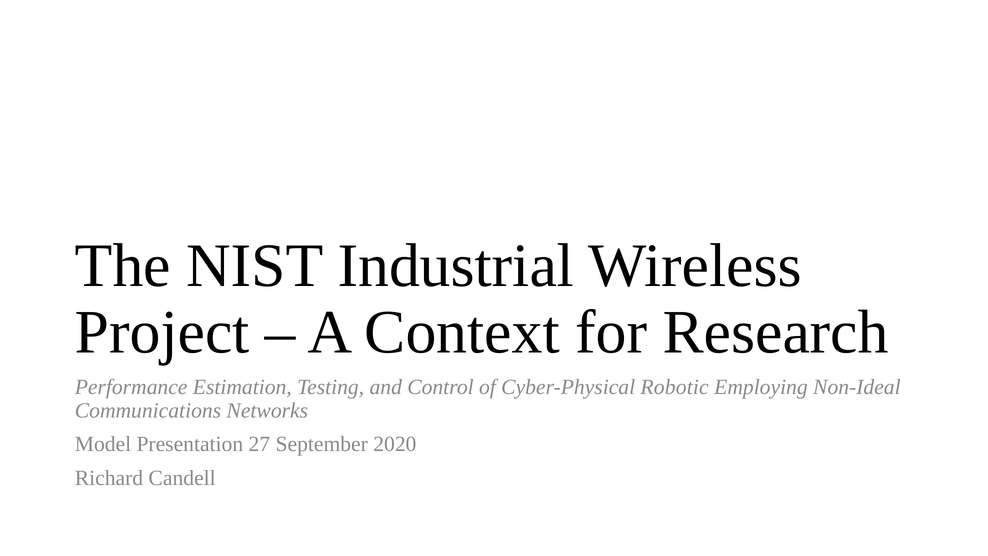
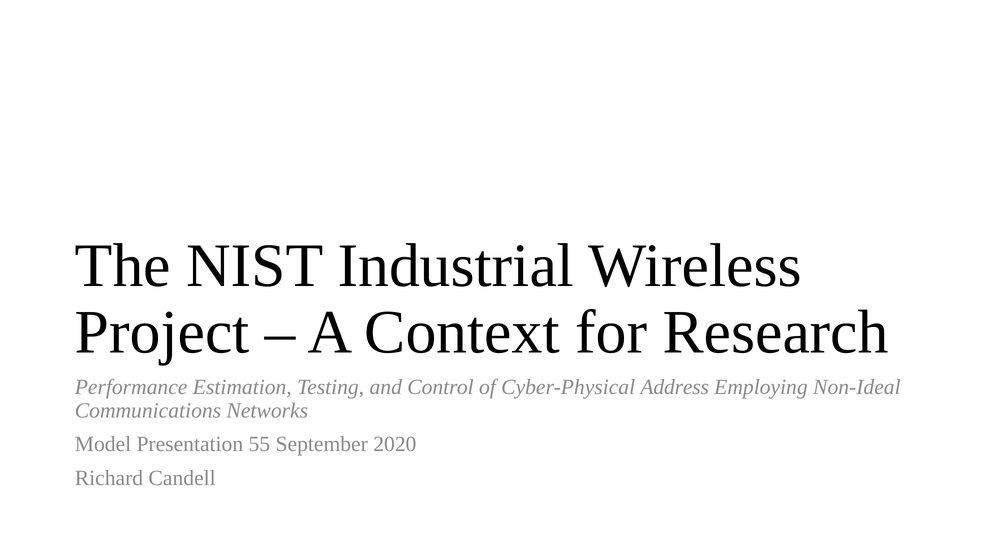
Robotic: Robotic -> Address
27: 27 -> 55
